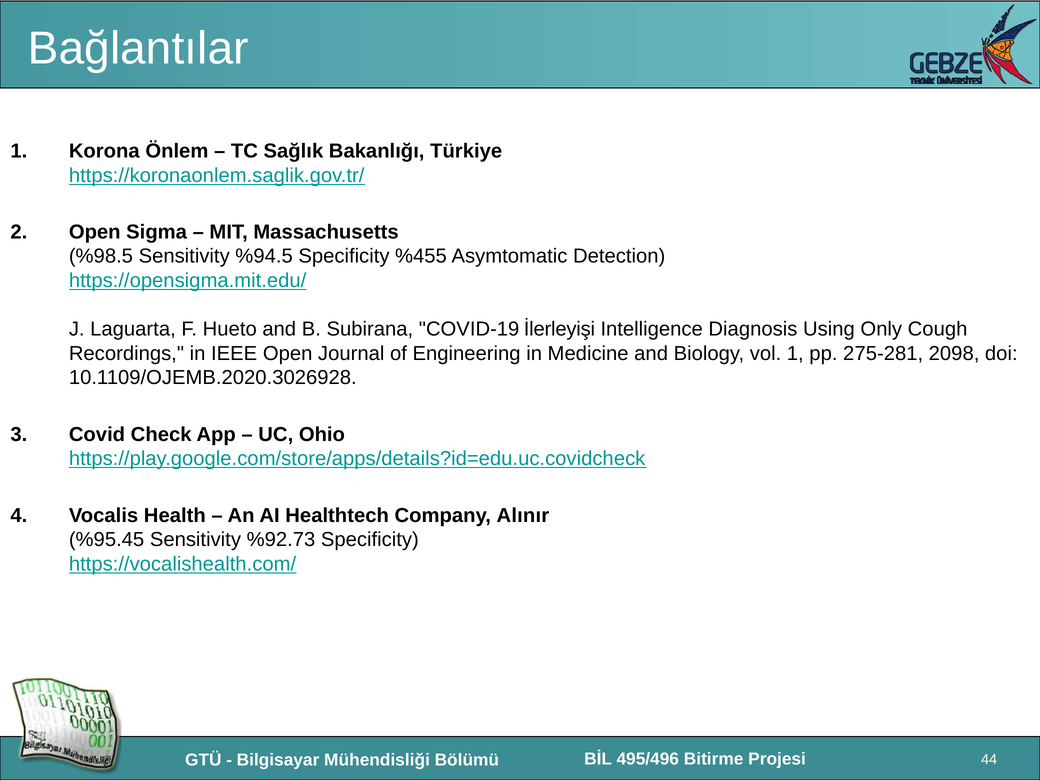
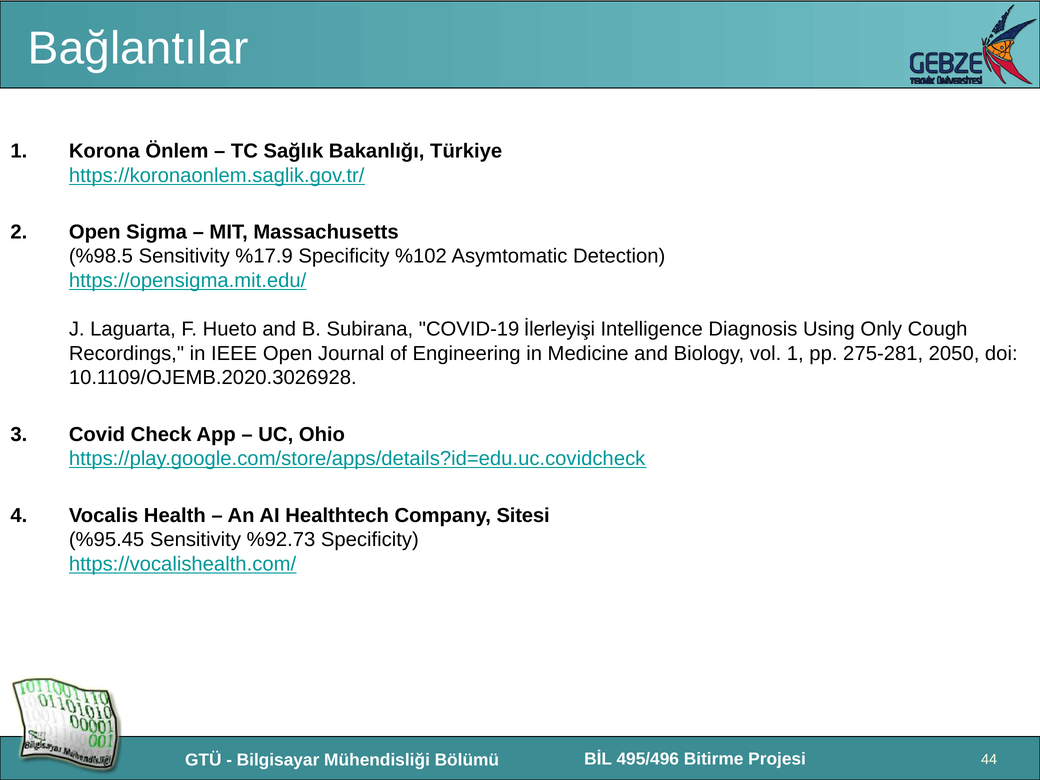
%94.5: %94.5 -> %17.9
%455: %455 -> %102
2098: 2098 -> 2050
Alınır: Alınır -> Sitesi
